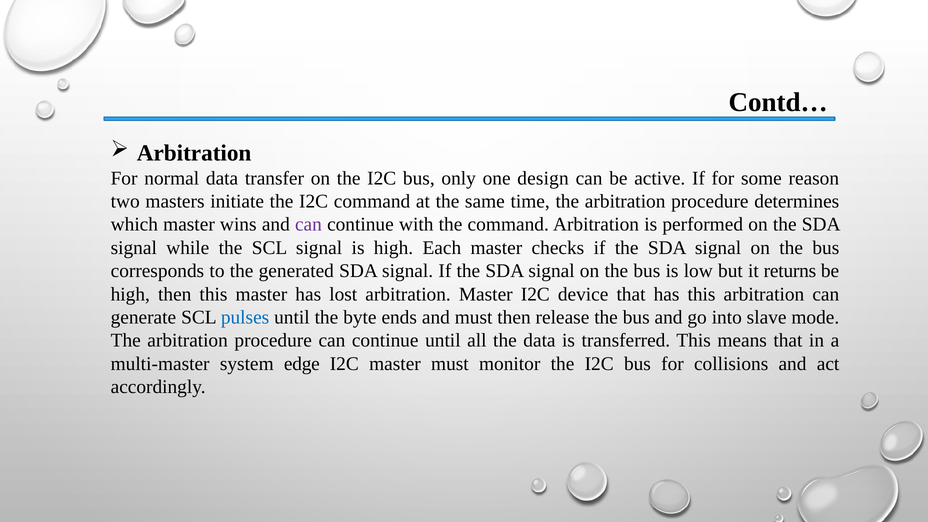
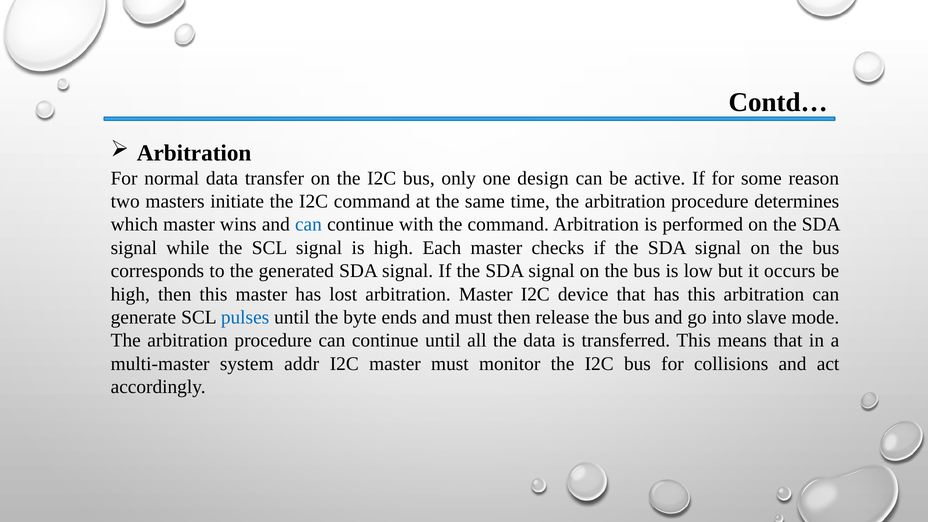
can at (308, 225) colour: purple -> blue
returns: returns -> occurs
edge: edge -> addr
